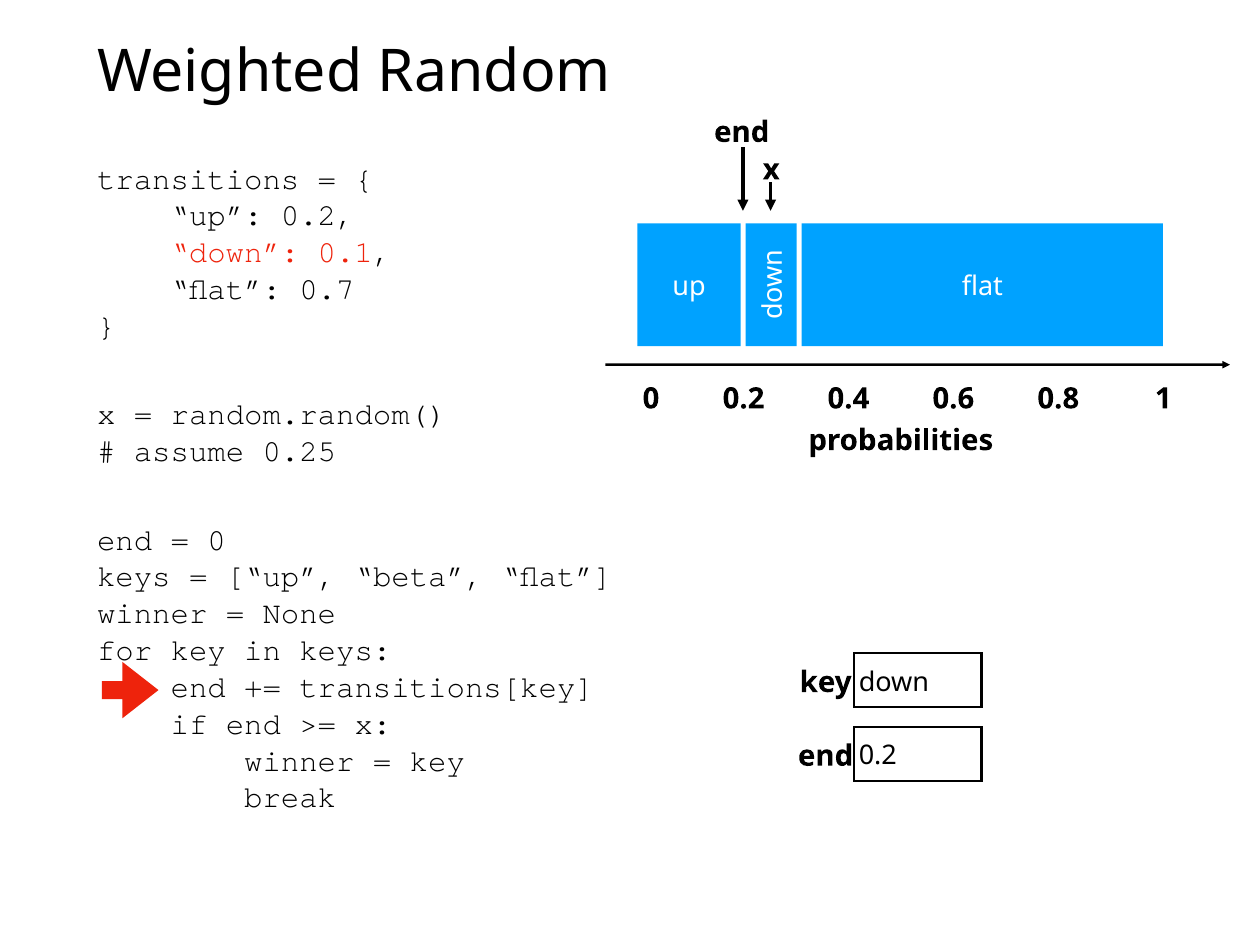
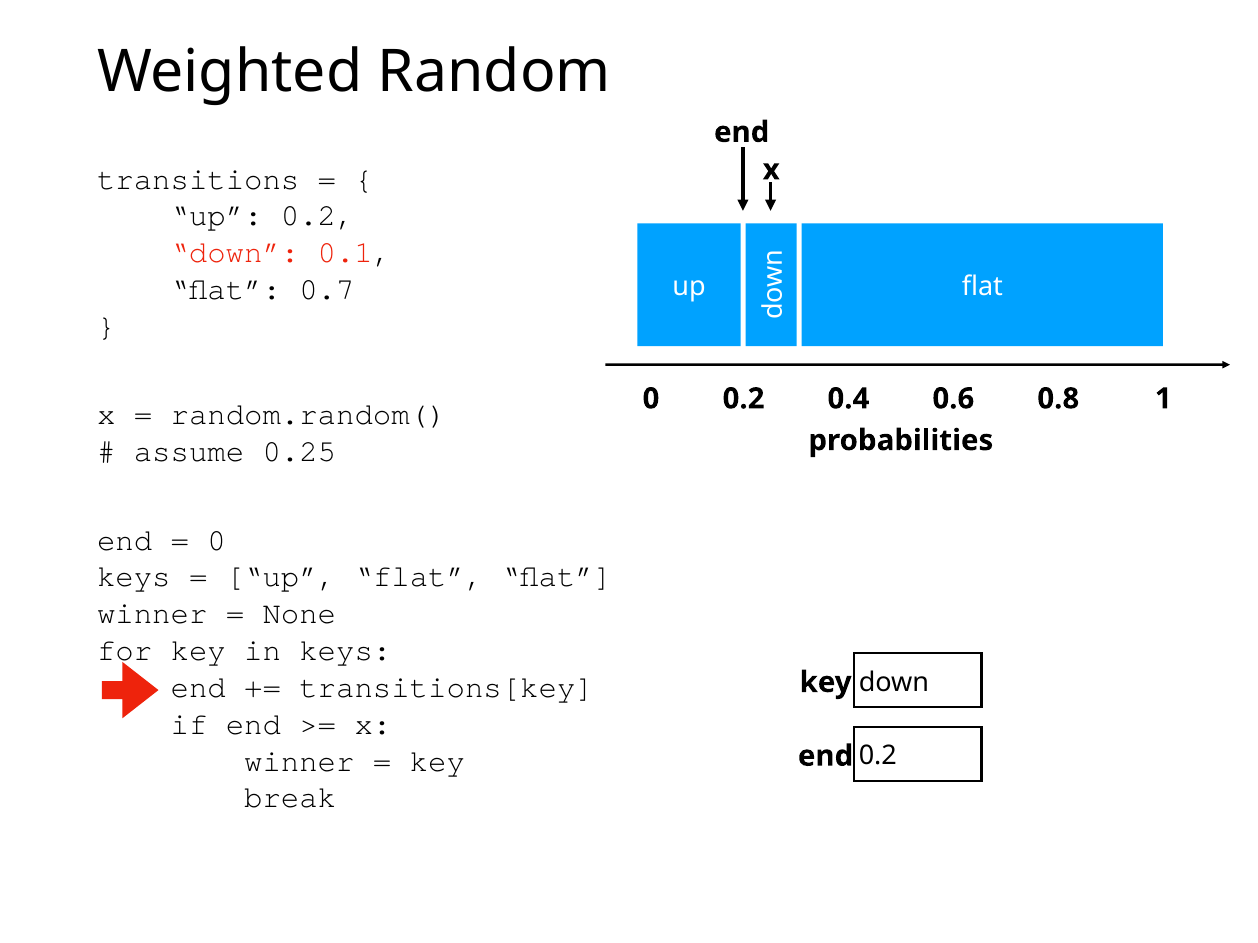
up beta: beta -> flat
